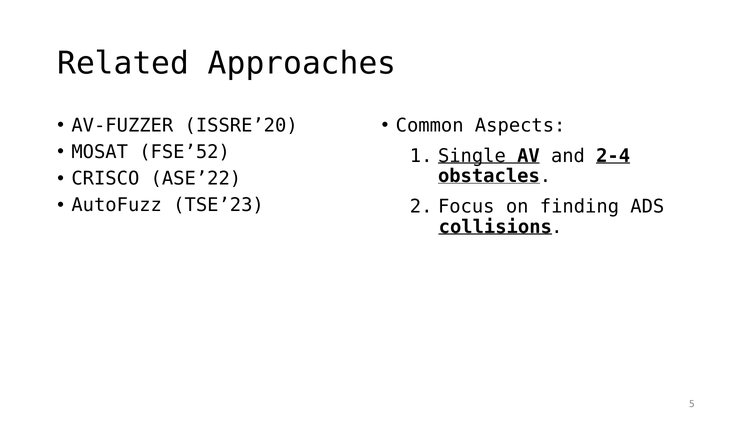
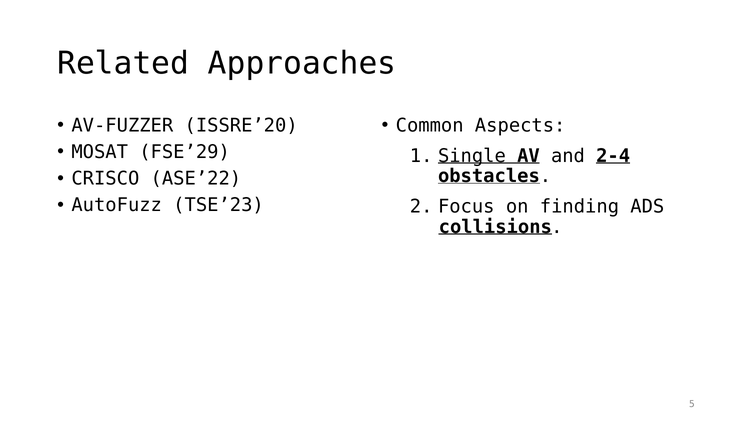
FSE’52: FSE’52 -> FSE’29
